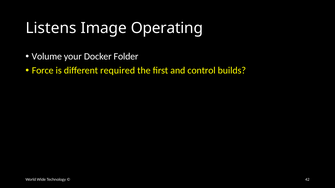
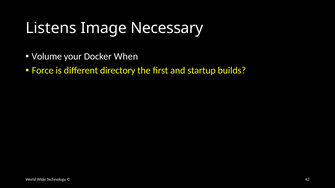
Operating: Operating -> Necessary
Folder: Folder -> When
required: required -> directory
control: control -> startup
